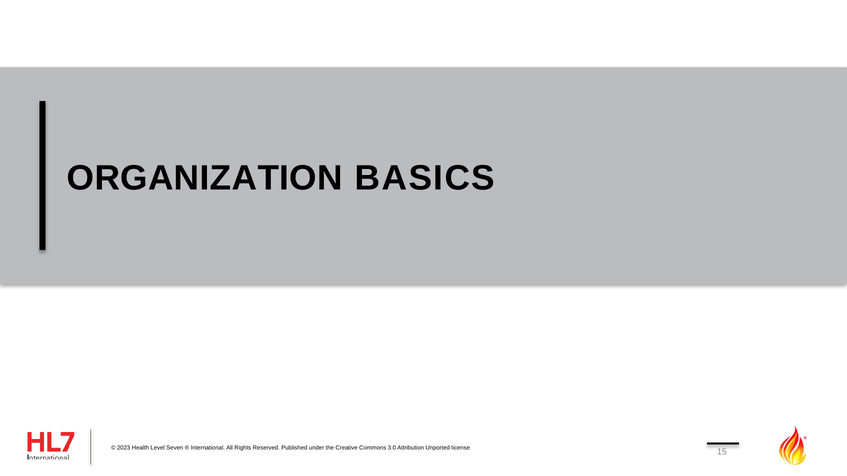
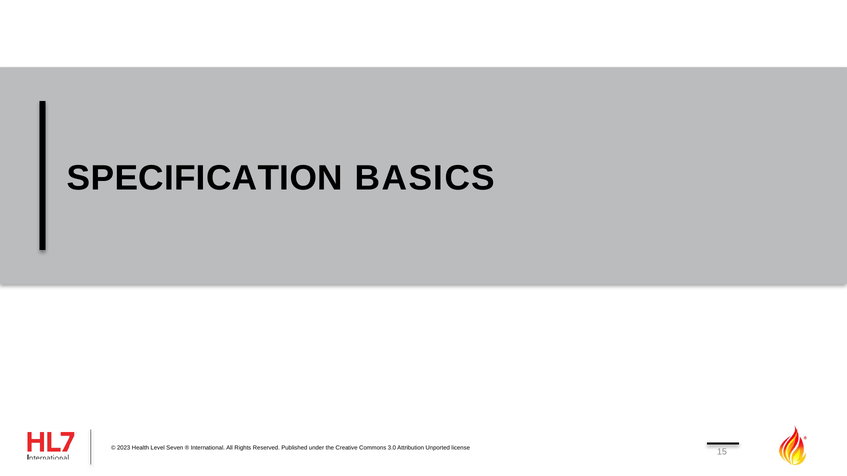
ORGANIZATION: ORGANIZATION -> SPECIFICATION
